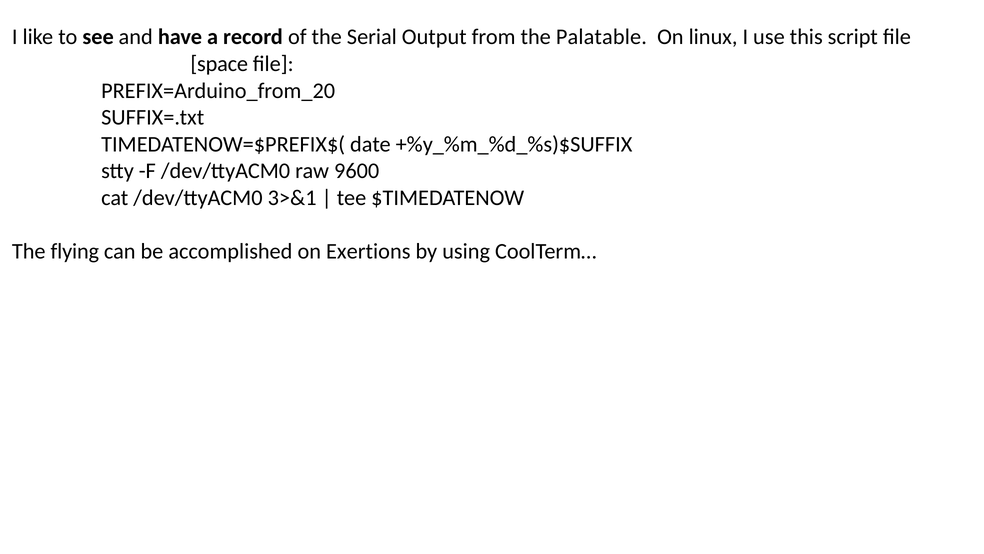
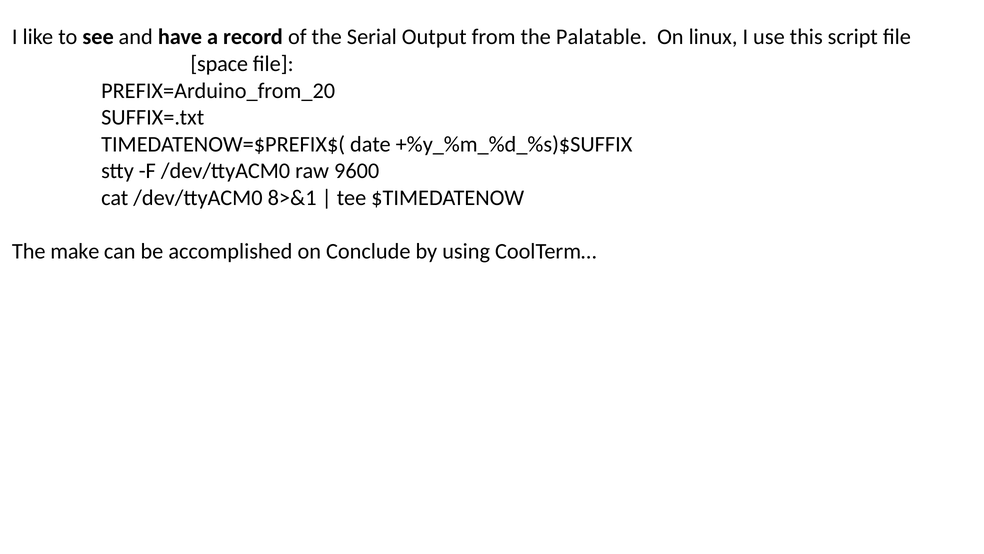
3>&1: 3>&1 -> 8>&1
flying: flying -> make
Exertions: Exertions -> Conclude
